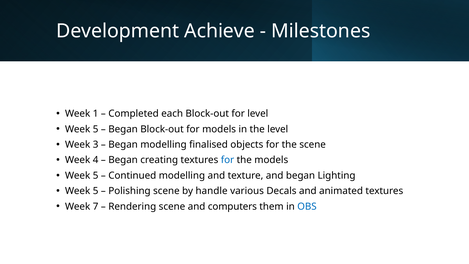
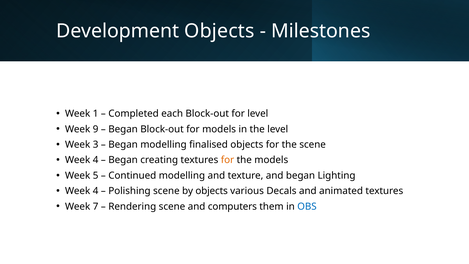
Development Achieve: Achieve -> Objects
5 at (96, 129): 5 -> 9
for at (227, 160) colour: blue -> orange
5 at (96, 191): 5 -> 4
by handle: handle -> objects
